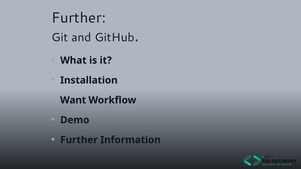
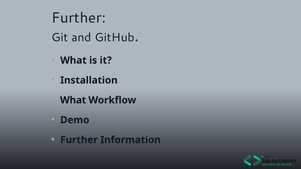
Want at (73, 100): Want -> What
